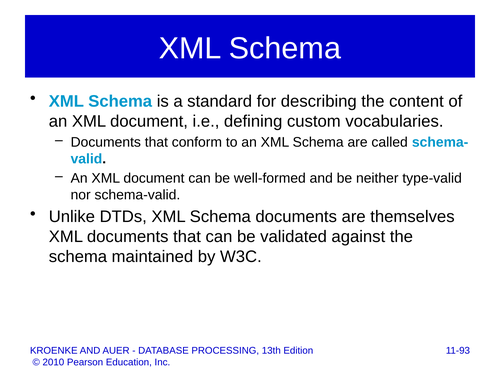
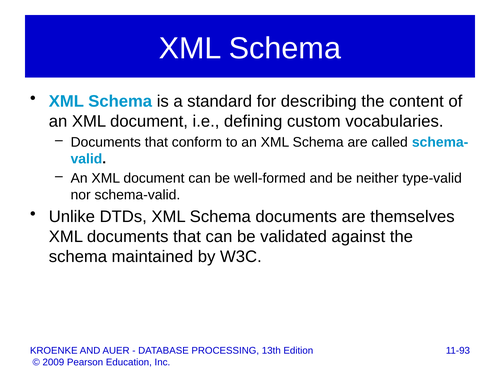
2010: 2010 -> 2009
